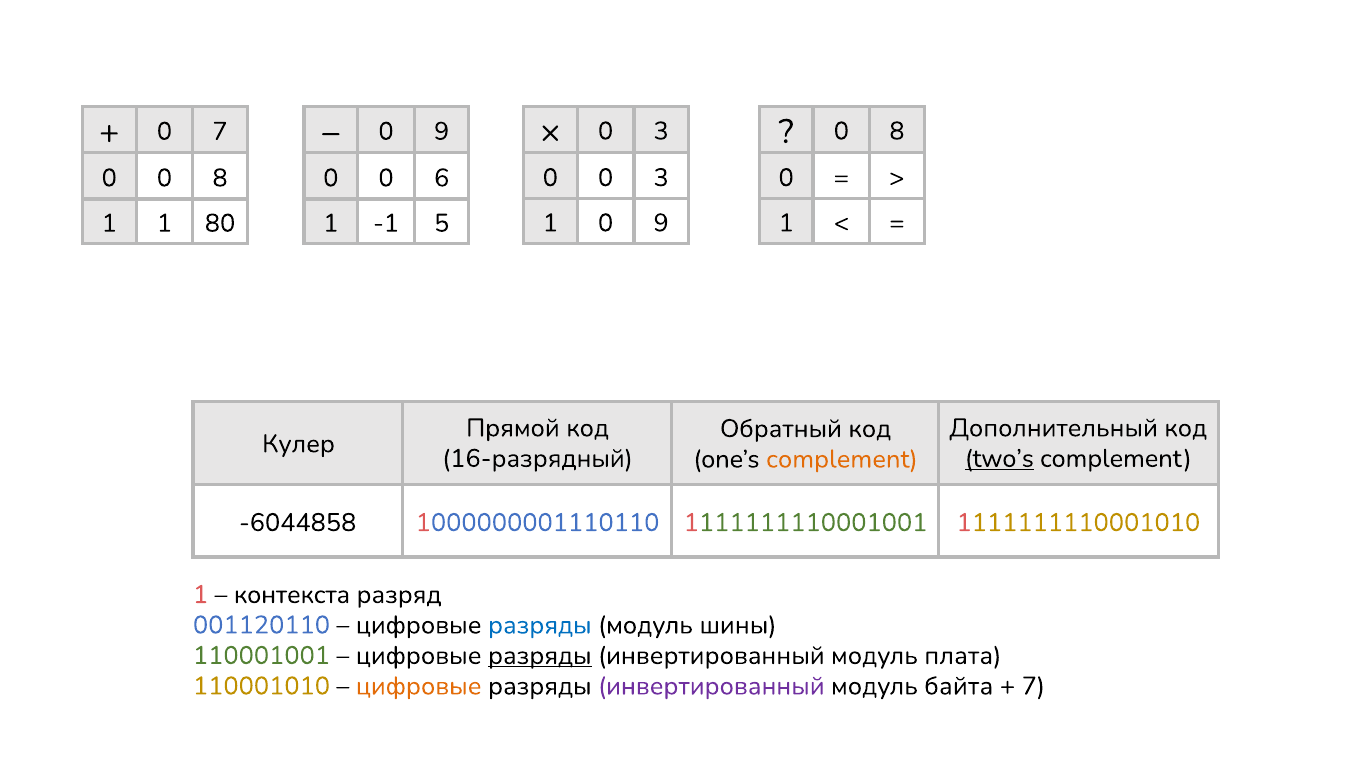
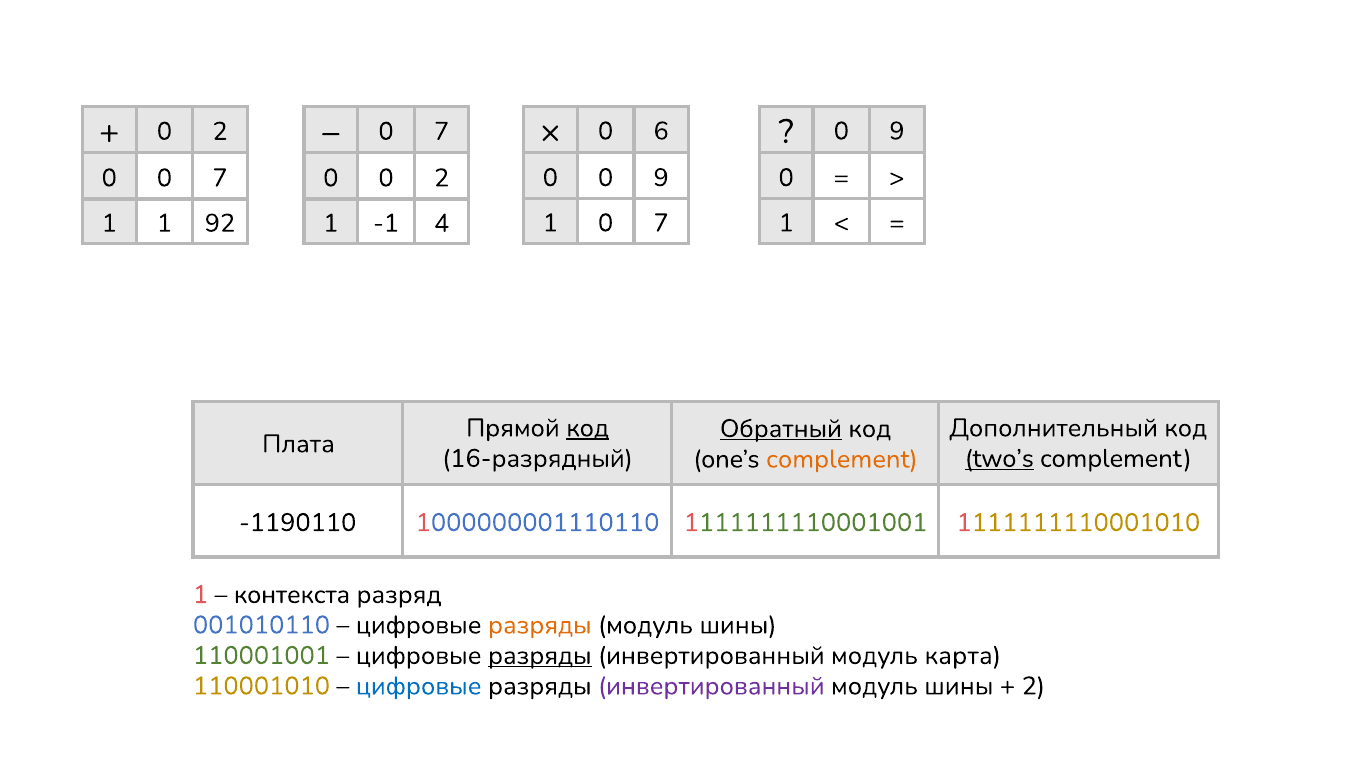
3 at (661, 131): 3 -> 6
8 at (897, 131): 8 -> 9
7 at (220, 131): 7 -> 2
9 at (442, 131): 9 -> 7
0 3: 3 -> 9
0 8: 8 -> 7
0 6: 6 -> 2
1 9: 9 -> 7
80: 80 -> 92
5: 5 -> 4
код at (588, 428) underline: none -> present
Обратный underline: none -> present
Кулер: Кулер -> Плата
-6044858: -6044858 -> -1190110
001120110: 001120110 -> 001010110
разряды at (540, 625) colour: blue -> orange
плата: плата -> карта
цифровые at (419, 686) colour: orange -> blue
байта at (959, 686): байта -> шины
7 at (1033, 686): 7 -> 2
